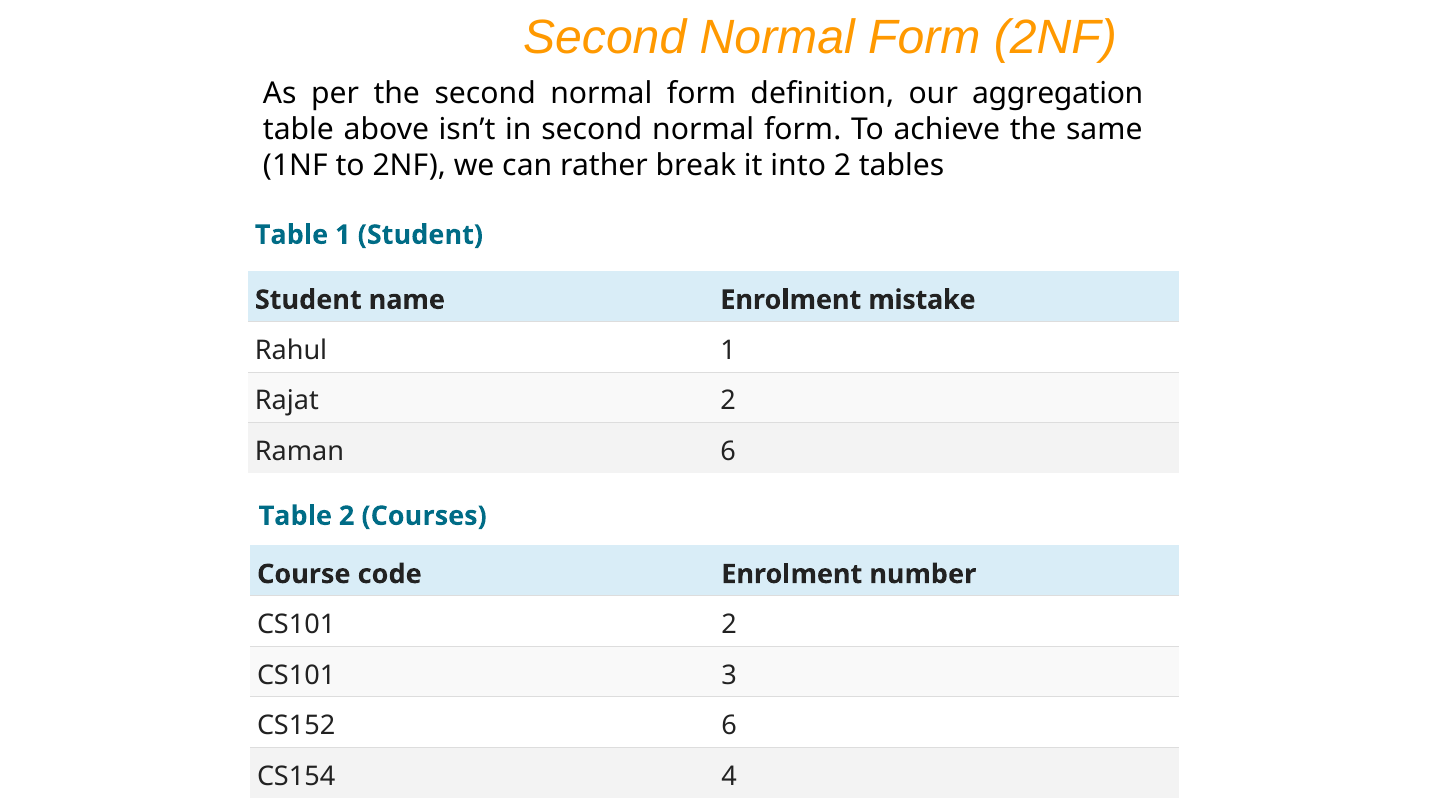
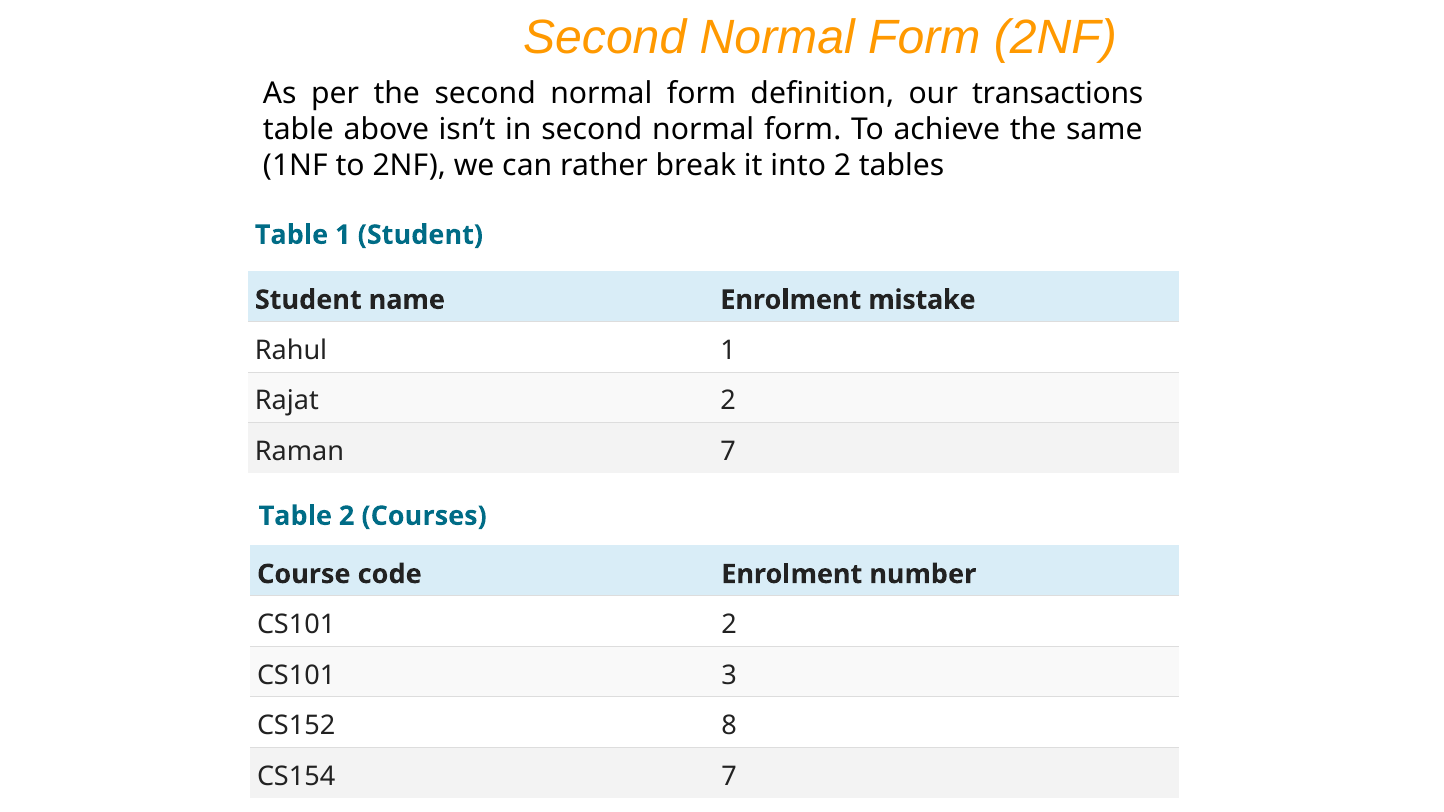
aggregation: aggregation -> transactions
Raman 6: 6 -> 7
CS152 6: 6 -> 8
CS154 4: 4 -> 7
